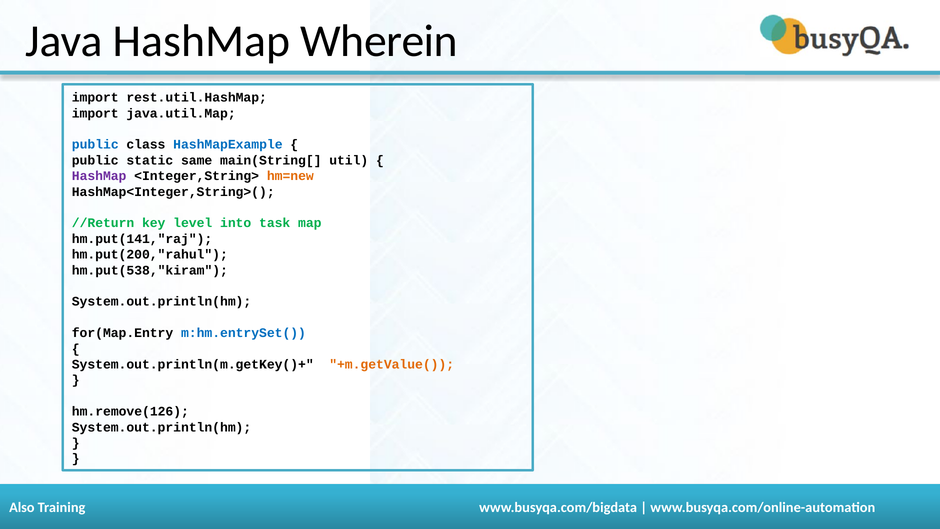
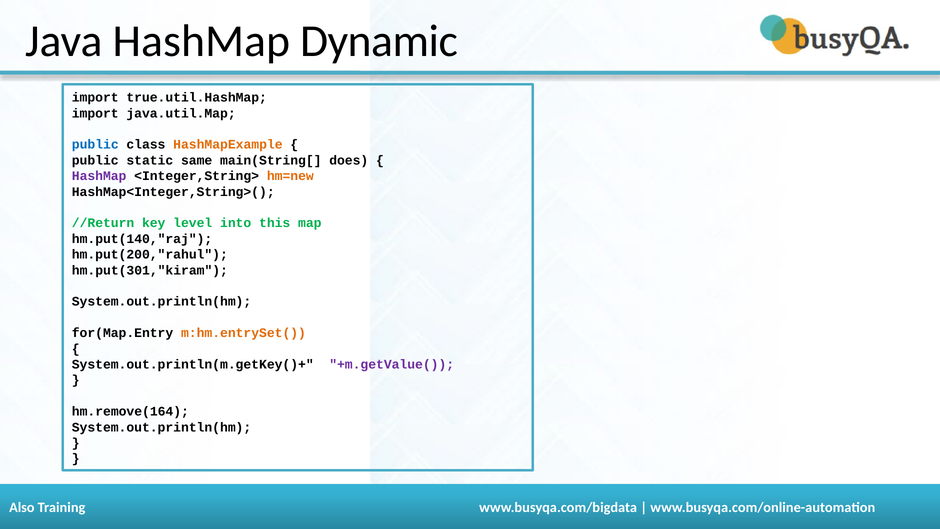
Wherein: Wherein -> Dynamic
rest.util.HashMap: rest.util.HashMap -> true.util.HashMap
HashMapExample colour: blue -> orange
util: util -> does
task: task -> this
hm.put(141,"raj: hm.put(141,"raj -> hm.put(140,"raj
hm.put(538,"kiram: hm.put(538,"kiram -> hm.put(301,"kiram
m:hm.entrySet( colour: blue -> orange
+m.getValue( colour: orange -> purple
hm.remove(126: hm.remove(126 -> hm.remove(164
